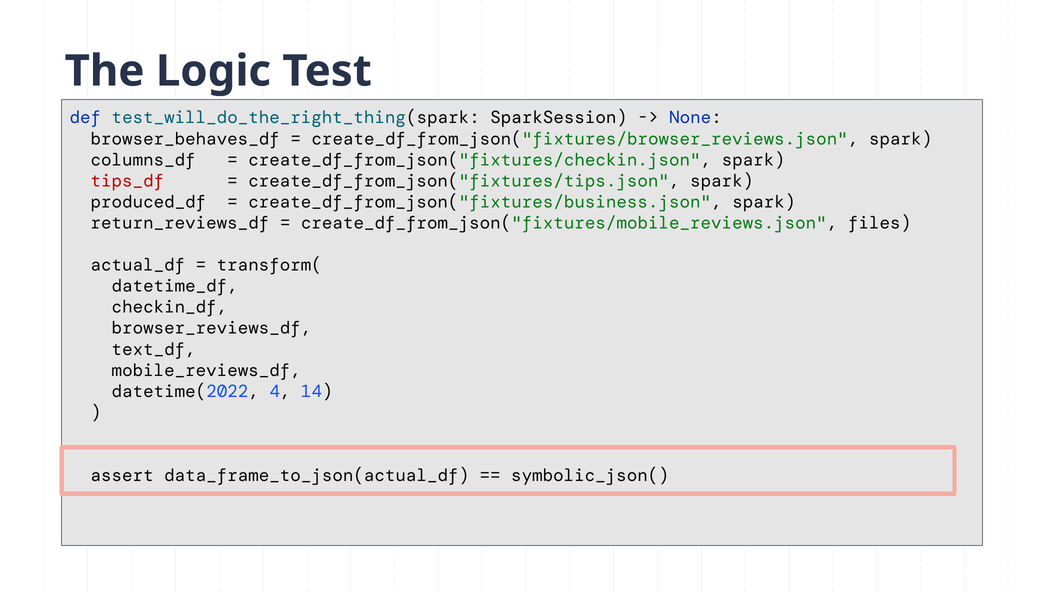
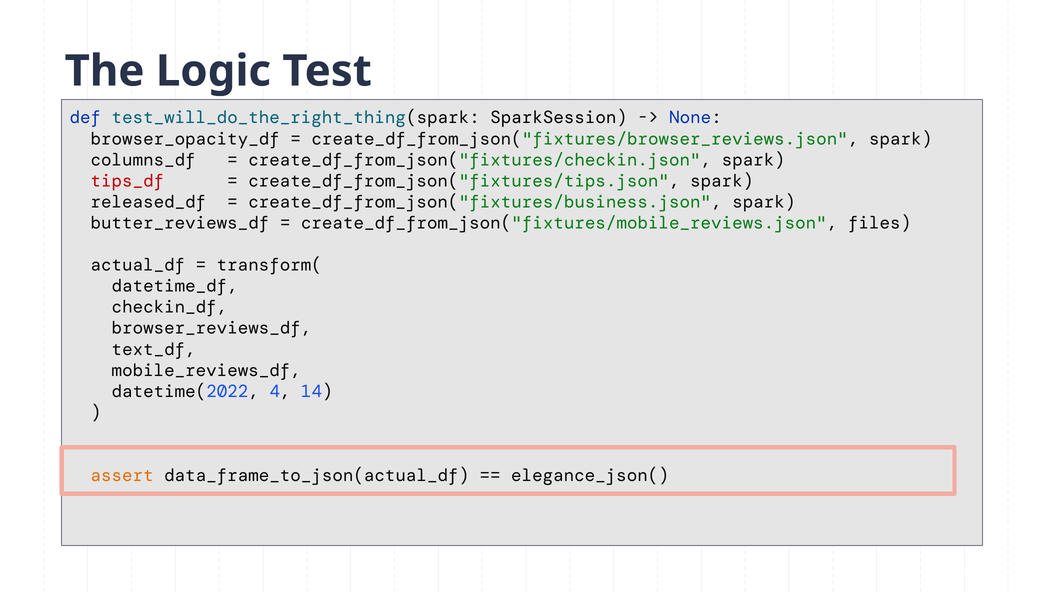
browser_behaves_df: browser_behaves_df -> browser_opacity_df
produced_df: produced_df -> released_df
return_reviews_df: return_reviews_df -> butter_reviews_df
assert colour: black -> orange
symbolic_json(: symbolic_json( -> elegance_json(
